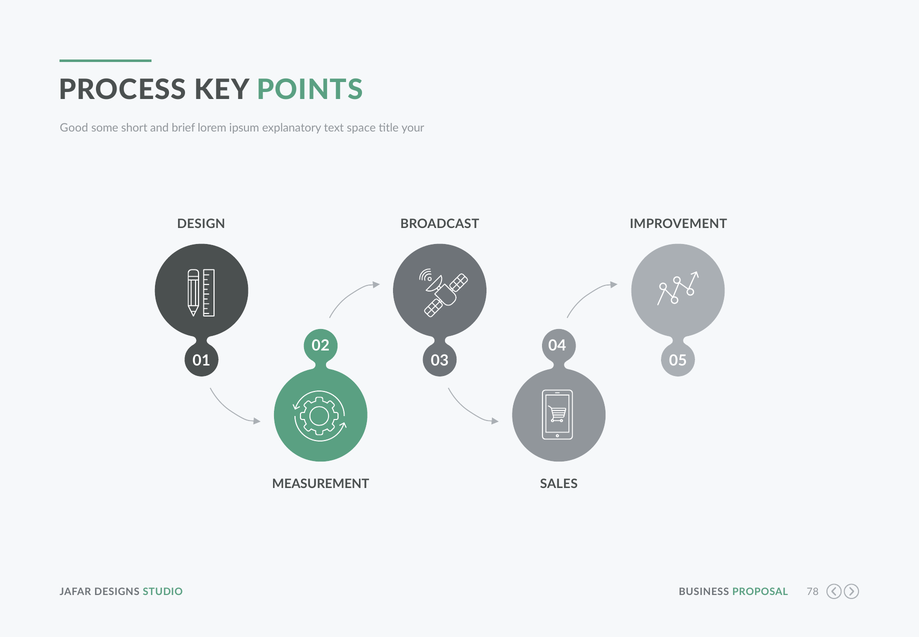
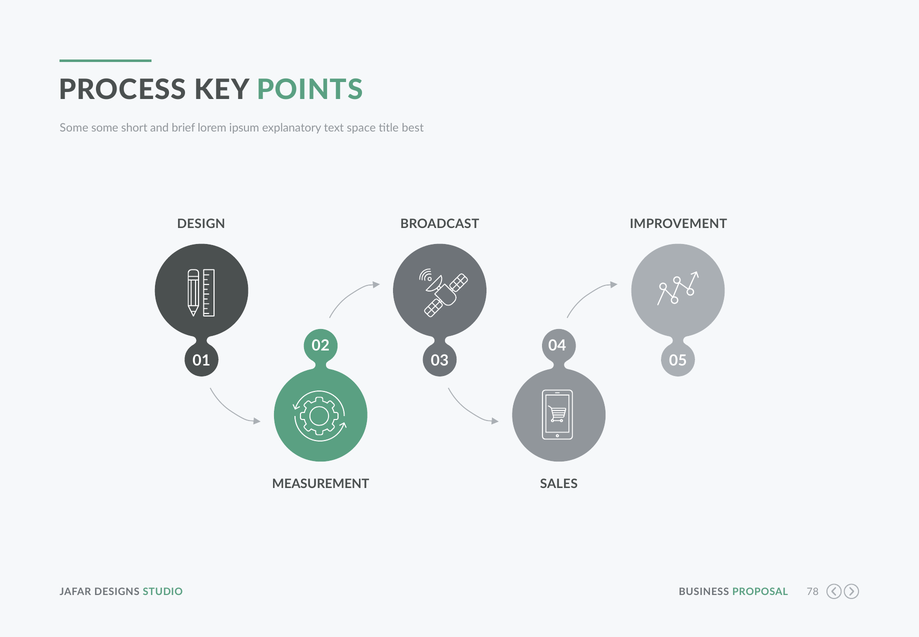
Good at (74, 128): Good -> Some
your: your -> best
